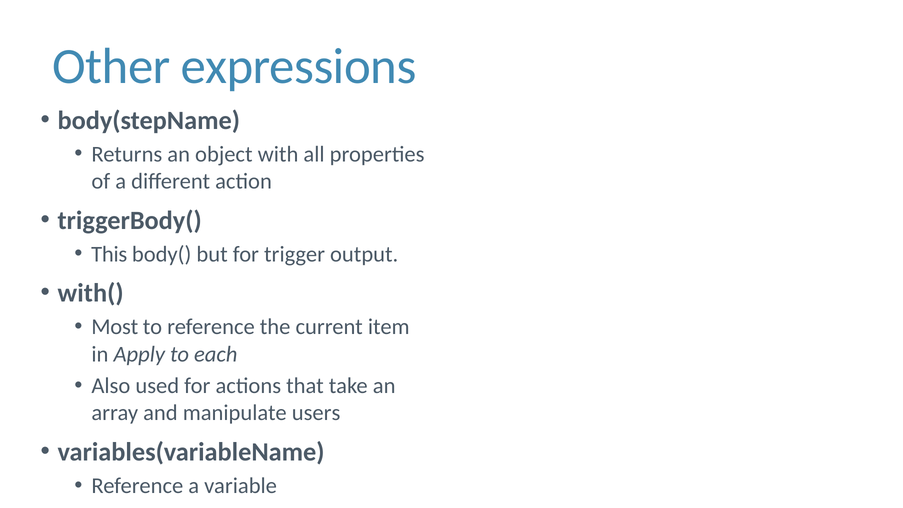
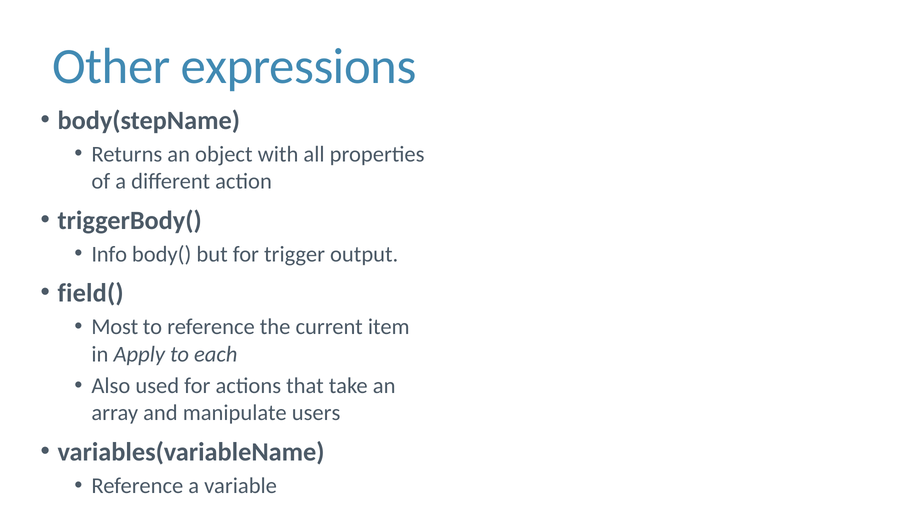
This: This -> Info
with(: with( -> field(
